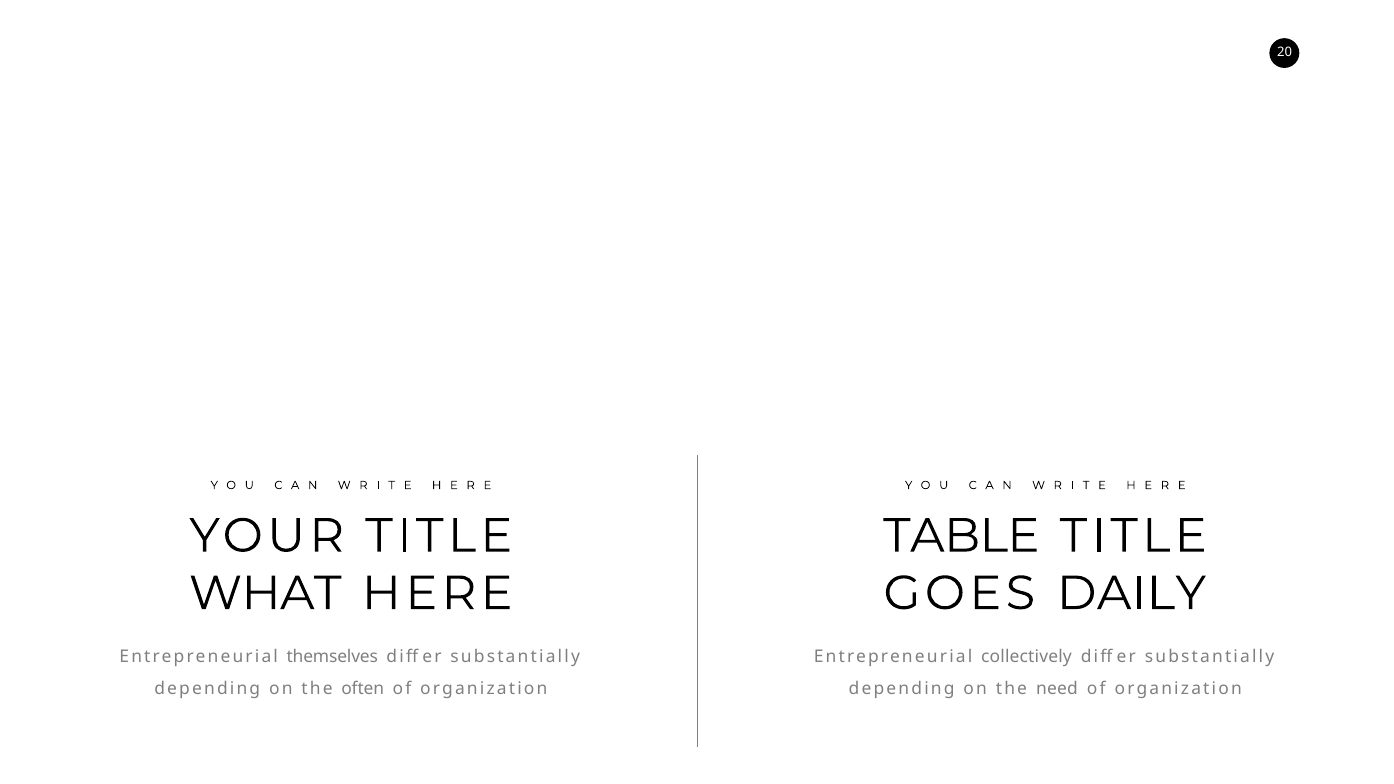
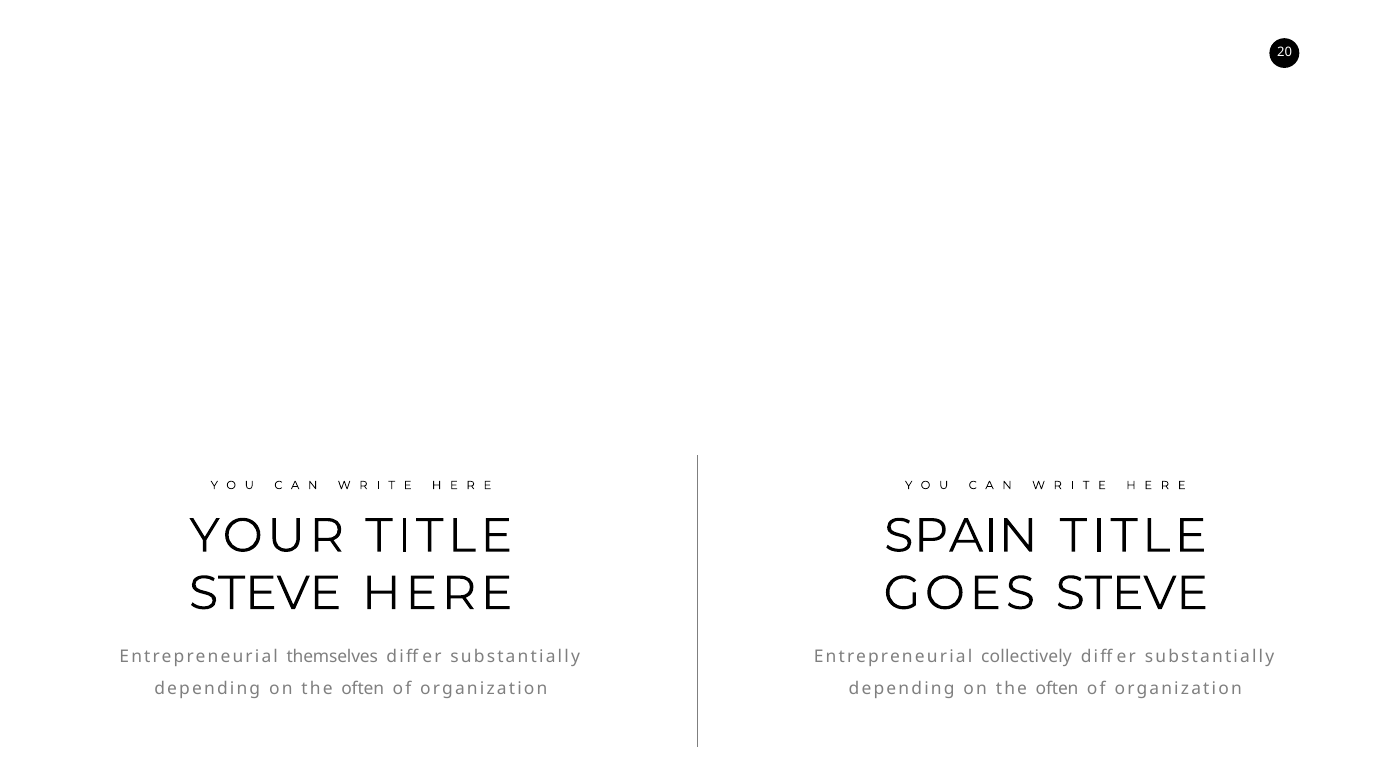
TABLE: TABLE -> SPAIN
WHAT at (265, 594): WHAT -> STEVE
GOES DAILY: DAILY -> STEVE
need at (1057, 689): need -> often
